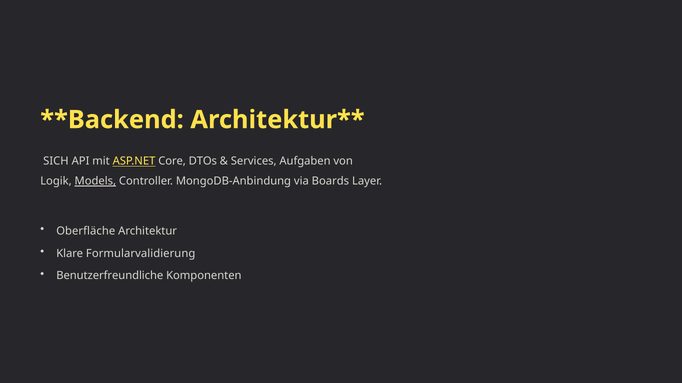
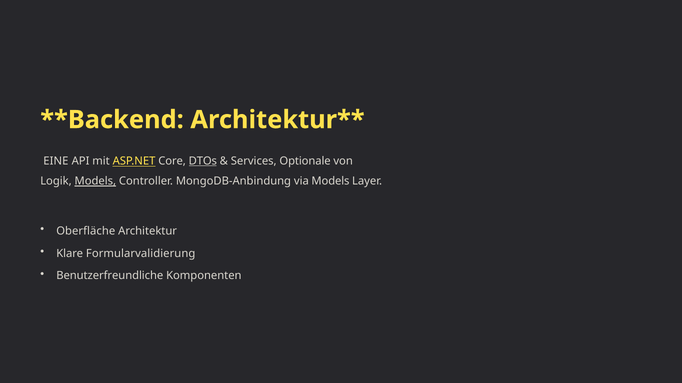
SICH: SICH -> EINE
DTOs underline: none -> present
Aufgaben: Aufgaben -> Optionale
via Boards: Boards -> Models
